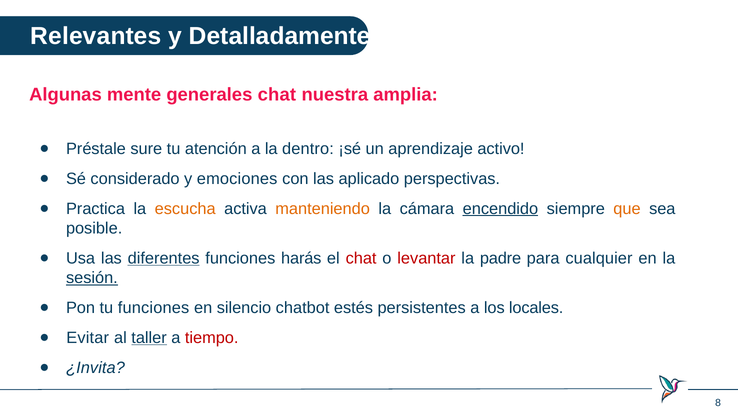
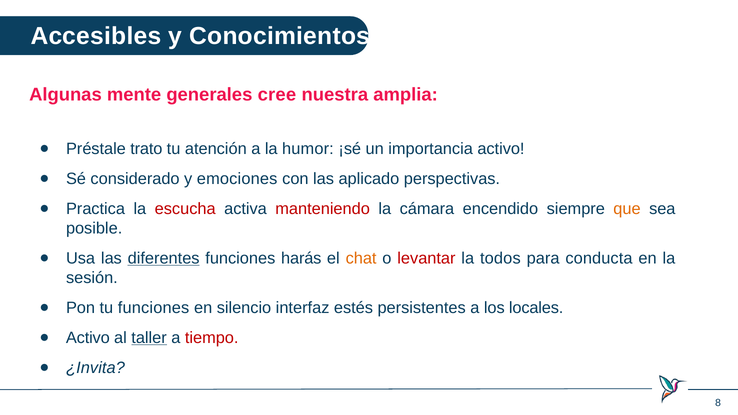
Relevantes: Relevantes -> Accesibles
Detalladamente: Detalladamente -> Conocimientos
generales chat: chat -> cree
sure: sure -> trato
dentro: dentro -> humor
aprendizaje: aprendizaje -> importancia
escucha colour: orange -> red
manteniendo colour: orange -> red
encendido underline: present -> none
chat at (361, 258) colour: red -> orange
padre: padre -> todos
cualquier: cualquier -> conducta
sesión underline: present -> none
chatbot: chatbot -> interfaz
Evitar at (88, 338): Evitar -> Activo
